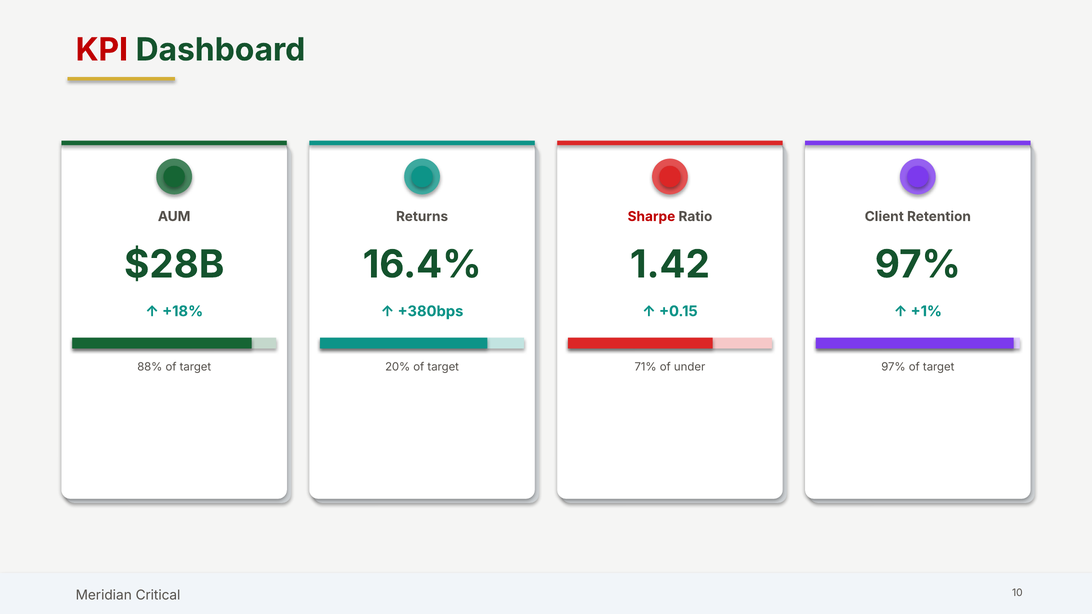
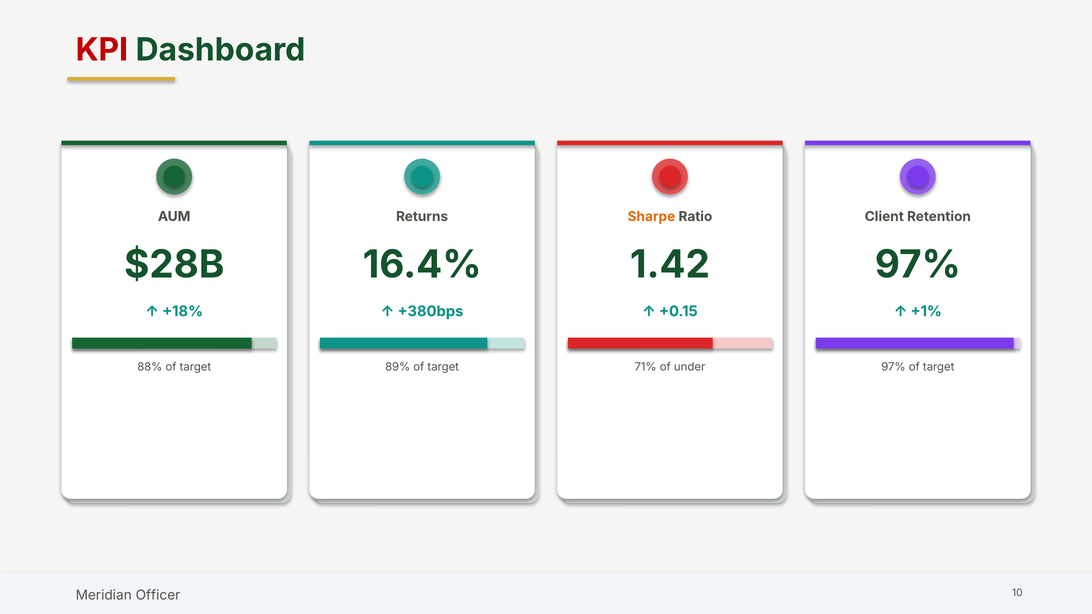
Sharpe colour: red -> orange
20%: 20% -> 89%
Critical: Critical -> Officer
